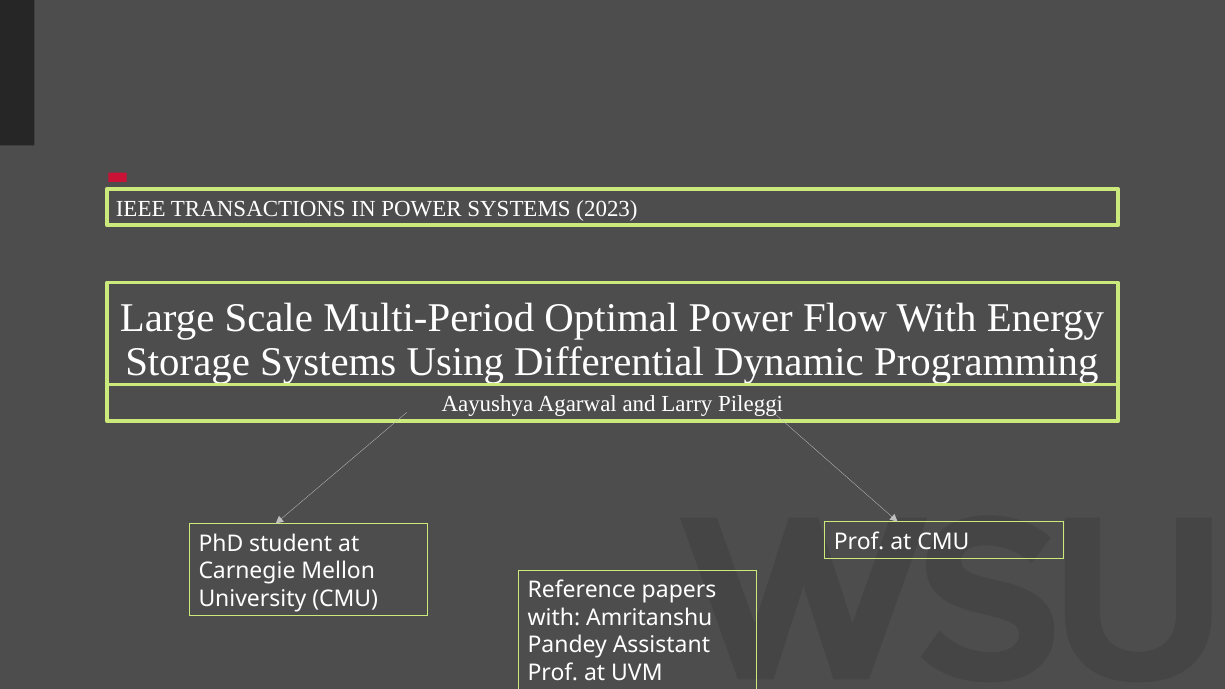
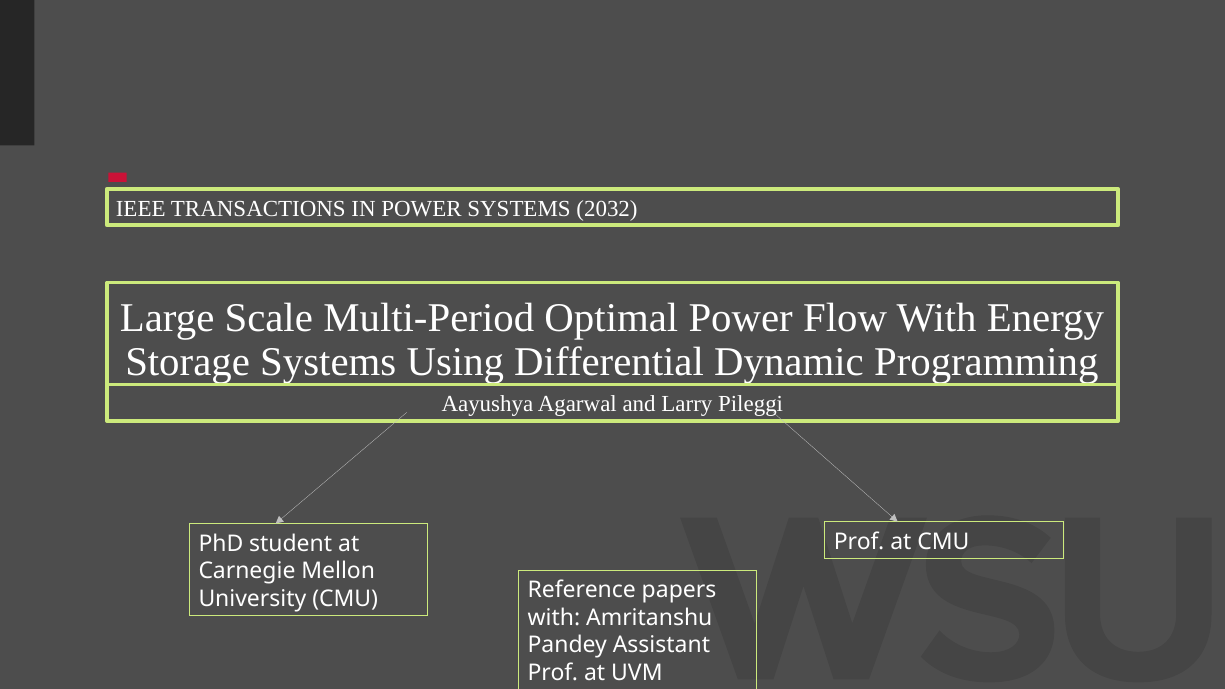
2023: 2023 -> 2032
